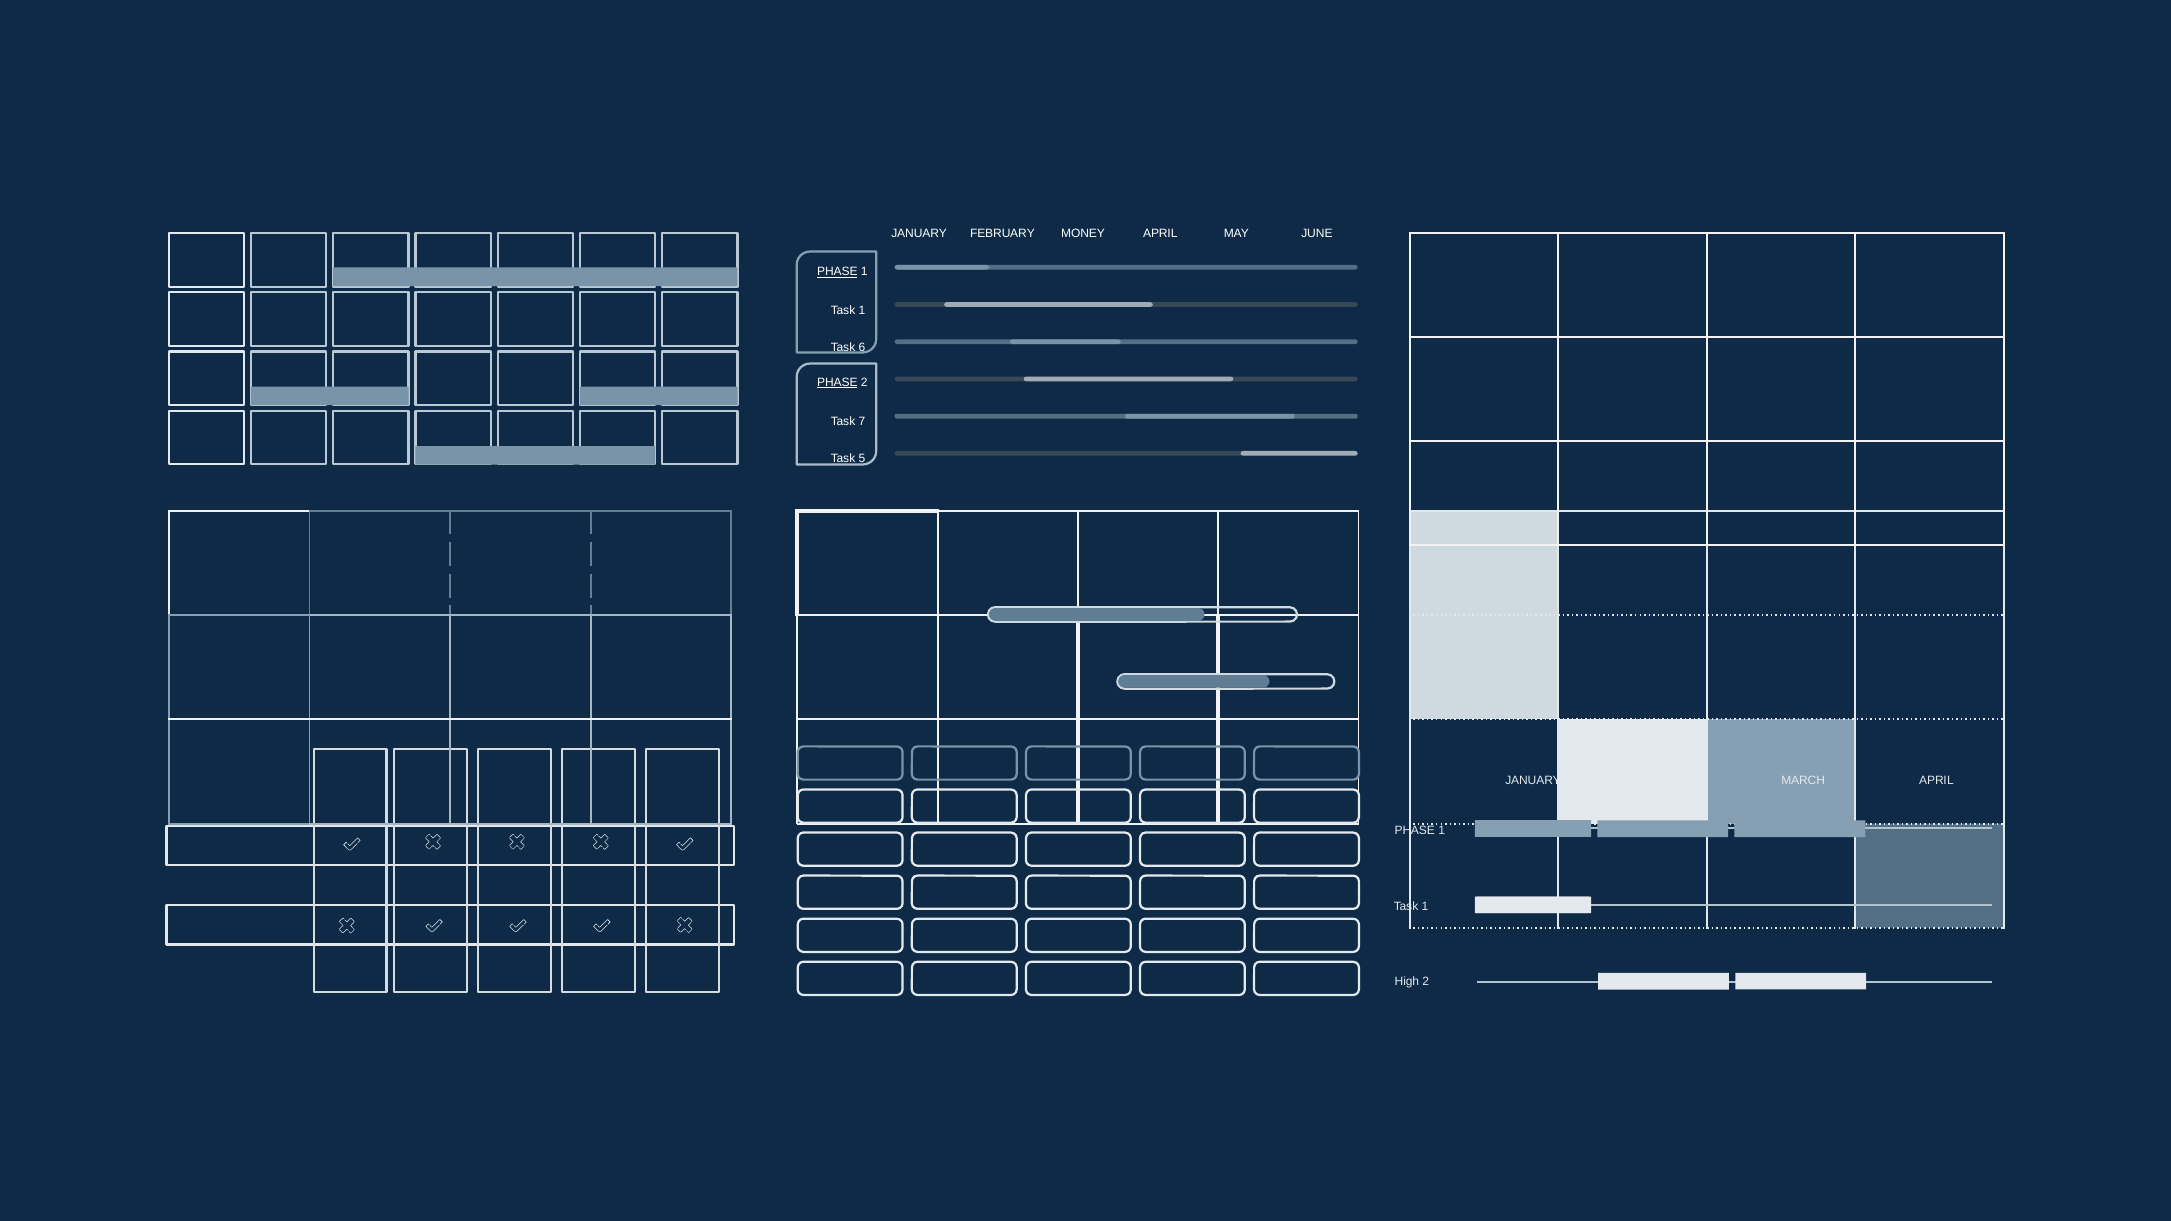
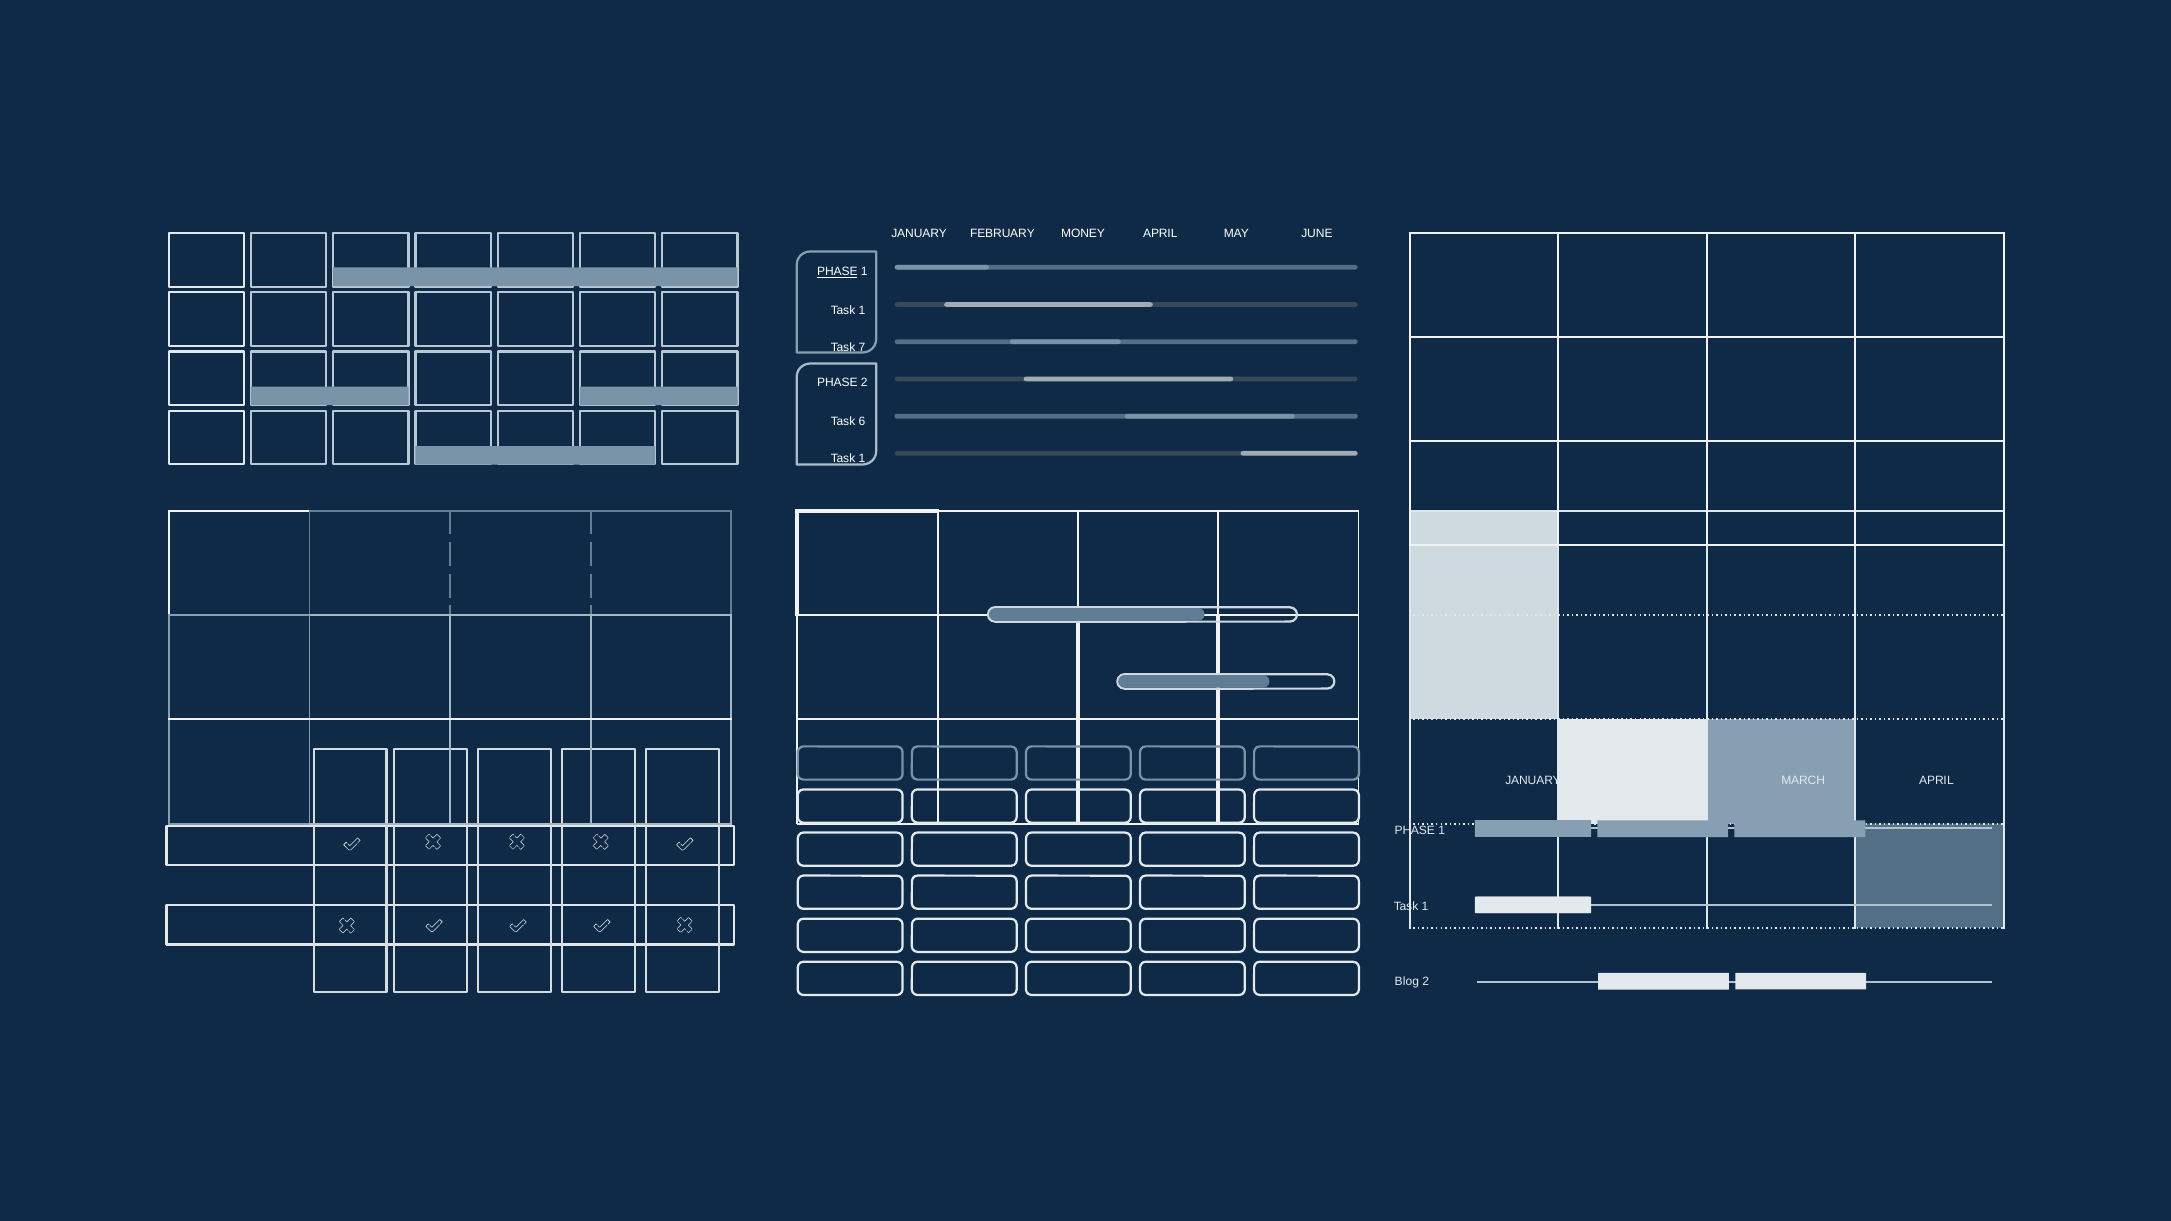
6: 6 -> 7
PHASE at (837, 382) underline: present -> none
7: 7 -> 6
5 at (862, 459): 5 -> 1
High: High -> Blog
